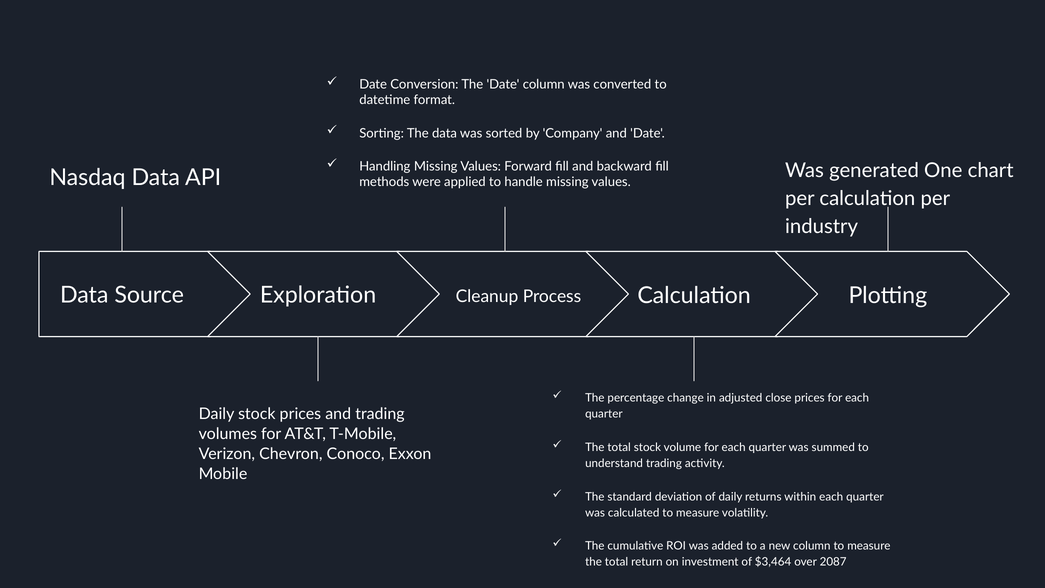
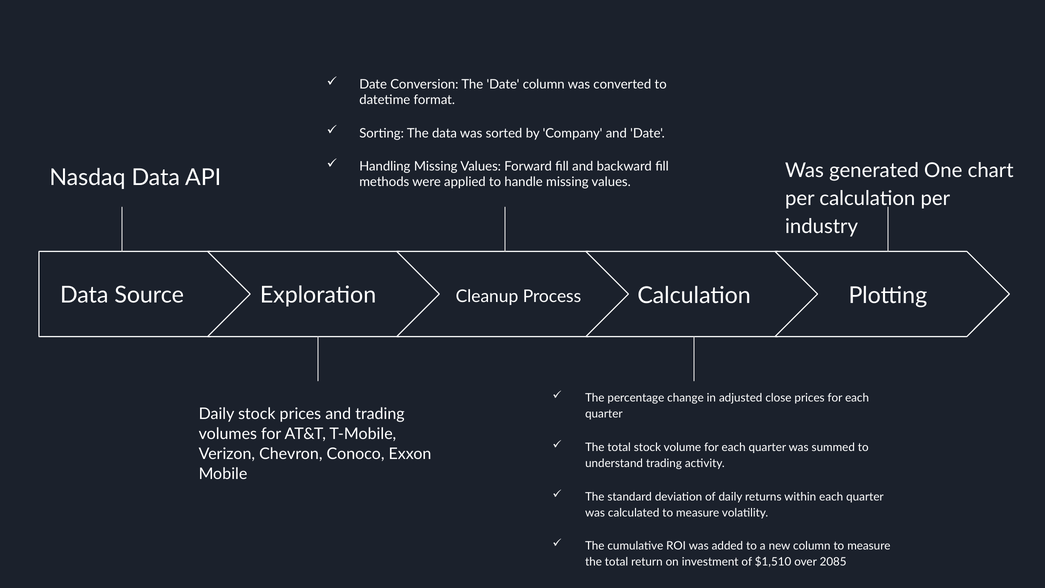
$3,464: $3,464 -> $1,510
2087: 2087 -> 2085
